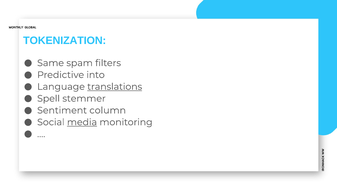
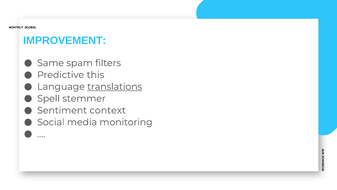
TOKENIZATION: TOKENIZATION -> IMPROVEMENT
into: into -> this
column: column -> context
media underline: present -> none
